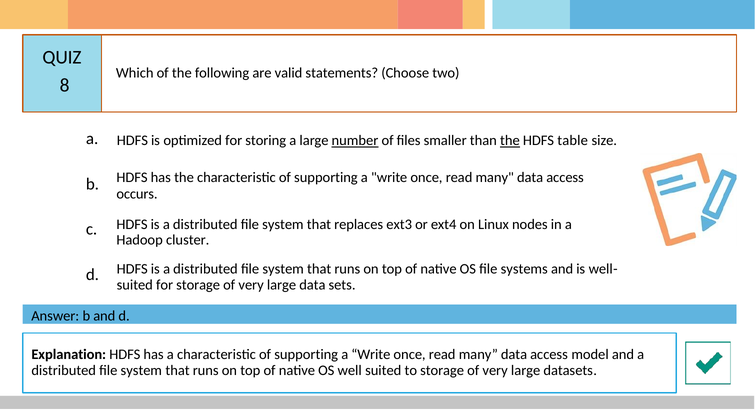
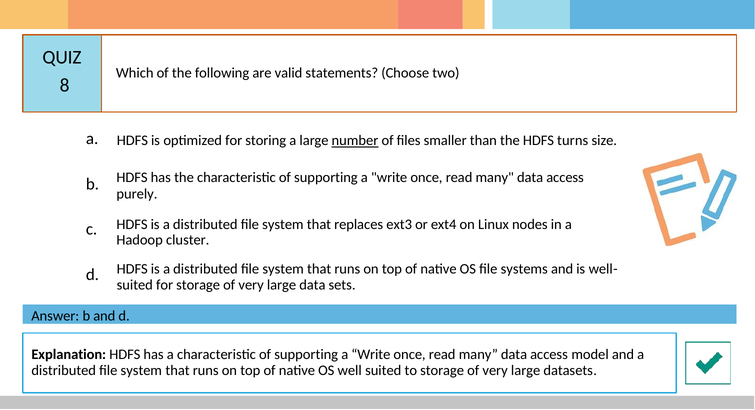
the at (510, 141) underline: present -> none
table: table -> turns
occurs: occurs -> purely
